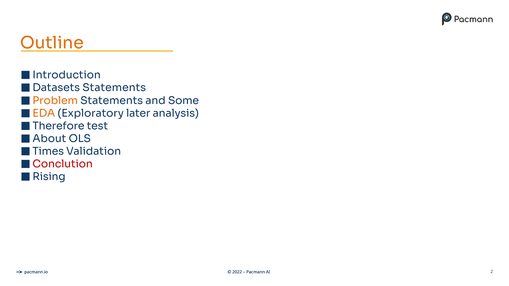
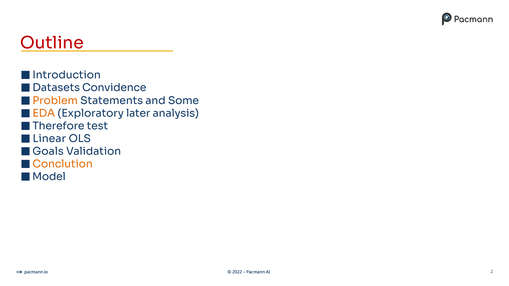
Outline colour: orange -> red
Datasets Statements: Statements -> Convidence
About: About -> Linear
Times: Times -> Goals
Conclution colour: red -> orange
Rising: Rising -> Model
